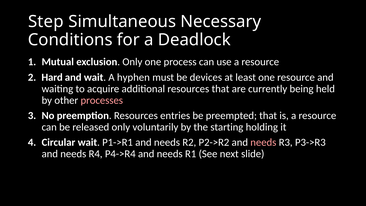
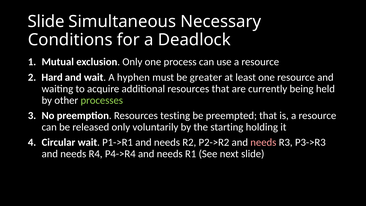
Step at (46, 22): Step -> Slide
devices: devices -> greater
processes colour: pink -> light green
entries: entries -> testing
